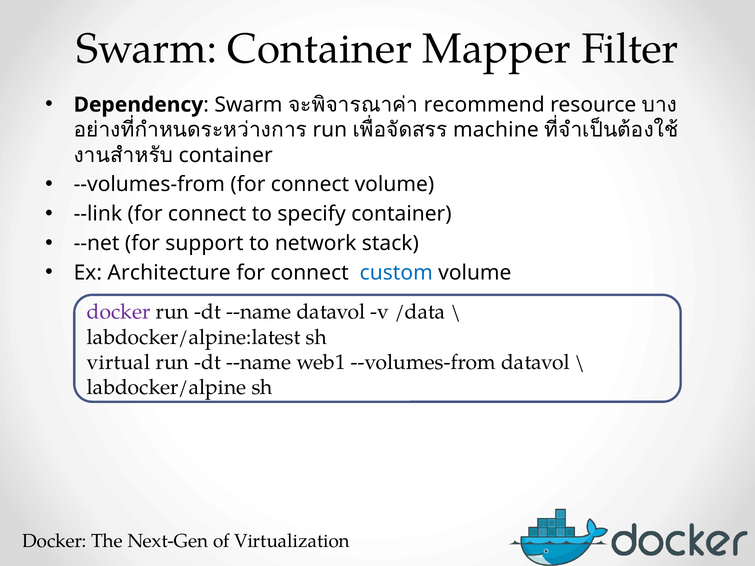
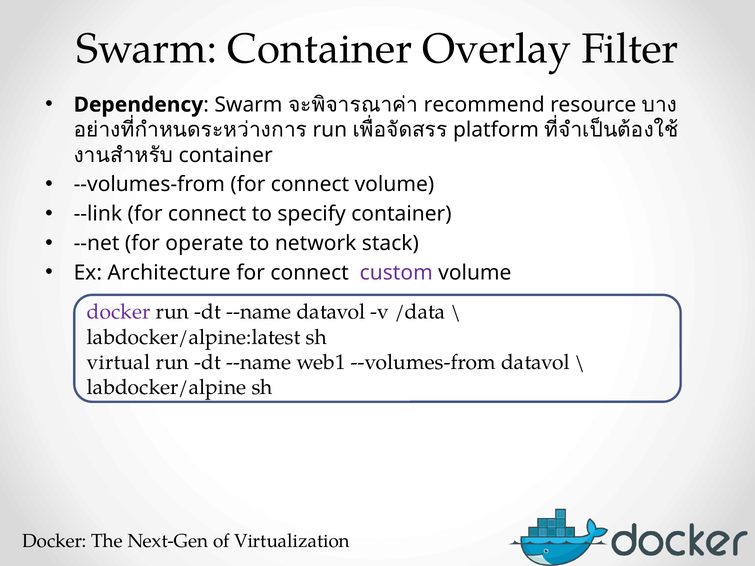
Mapper: Mapper -> Overlay
machine: machine -> platform
support: support -> operate
custom colour: blue -> purple
